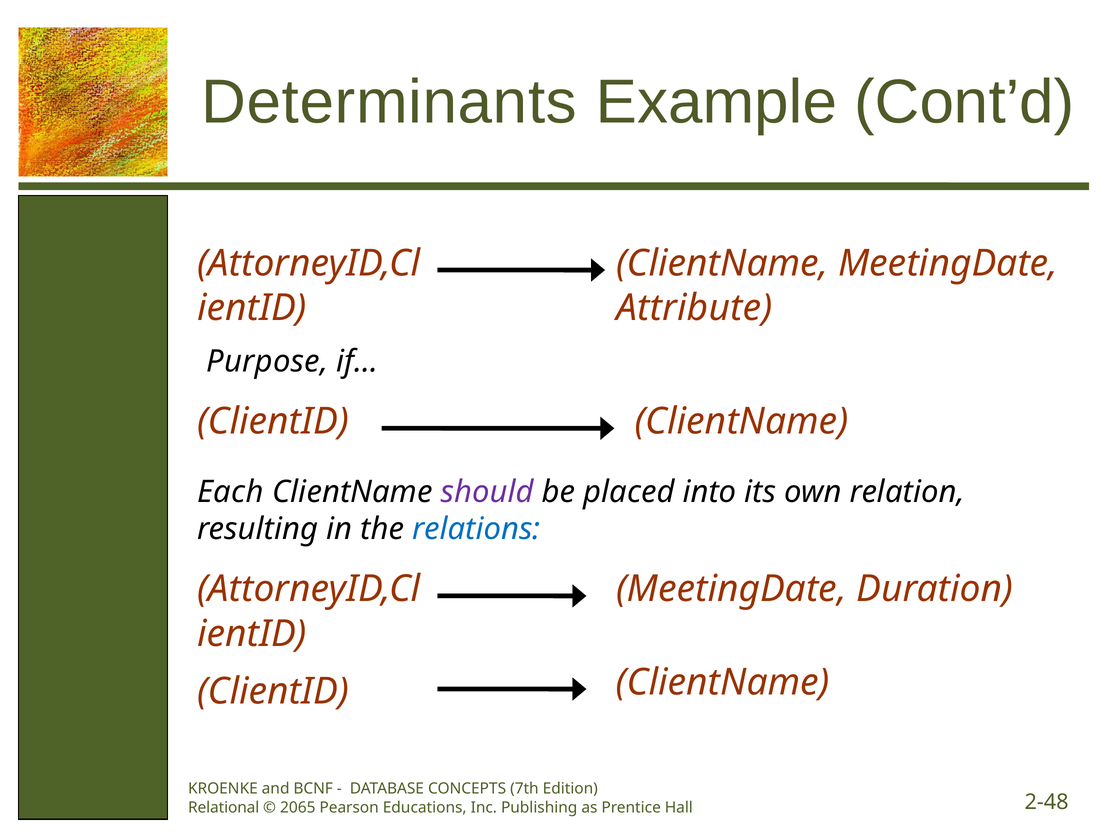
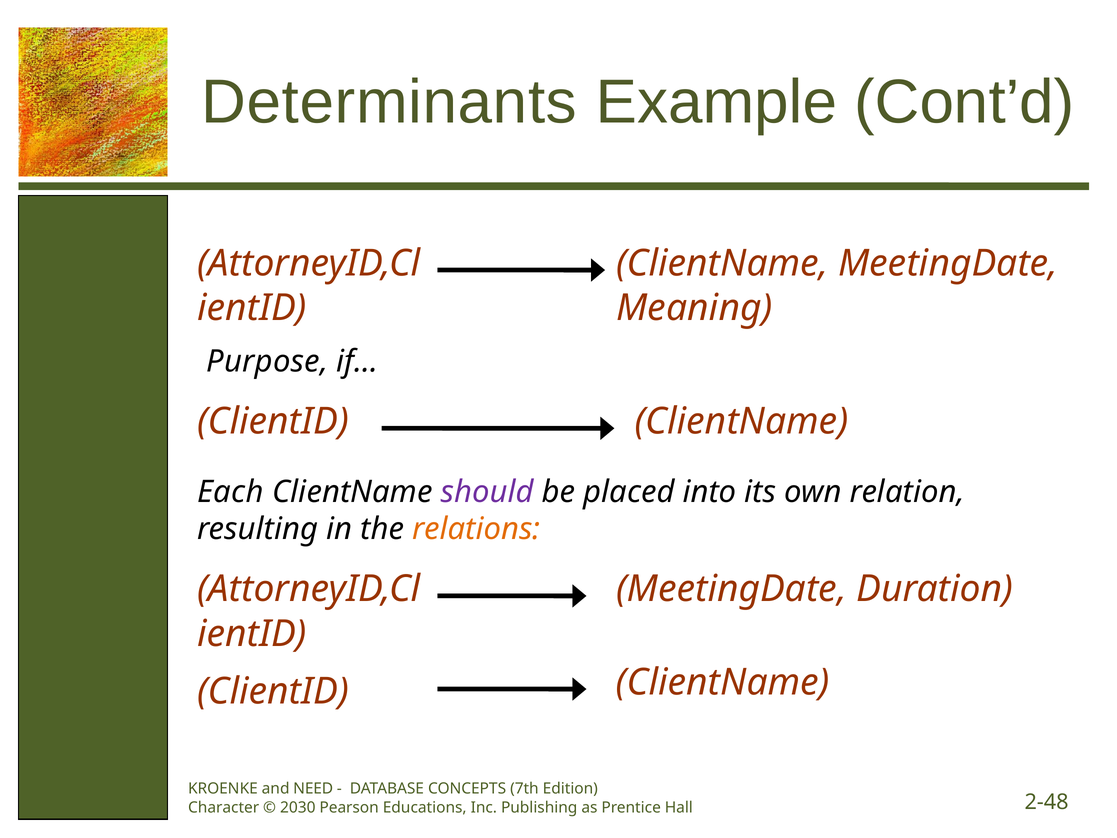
Attribute: Attribute -> Meaning
relations colour: blue -> orange
BCNF: BCNF -> NEED
Relational: Relational -> Character
2065: 2065 -> 2030
